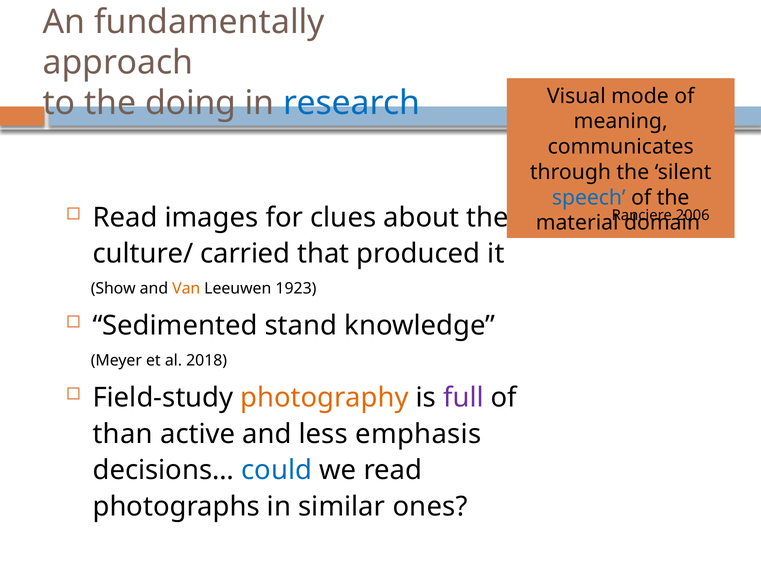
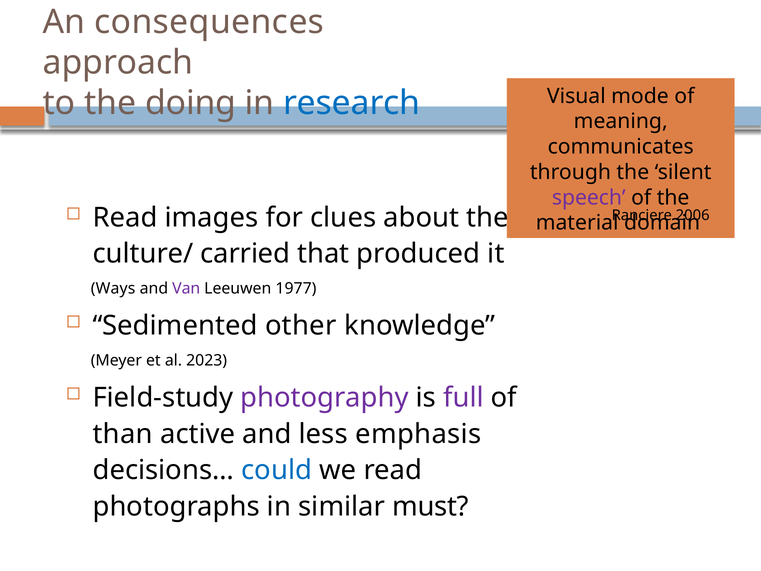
fundamentally: fundamentally -> consequences
speech colour: blue -> purple
Show: Show -> Ways
Van colour: orange -> purple
1923: 1923 -> 1977
stand: stand -> other
2018: 2018 -> 2023
photography colour: orange -> purple
ones: ones -> must
